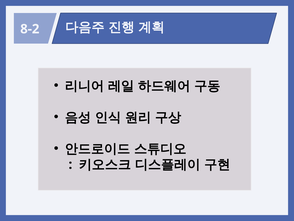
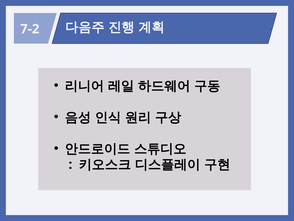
8-2: 8-2 -> 7-2
